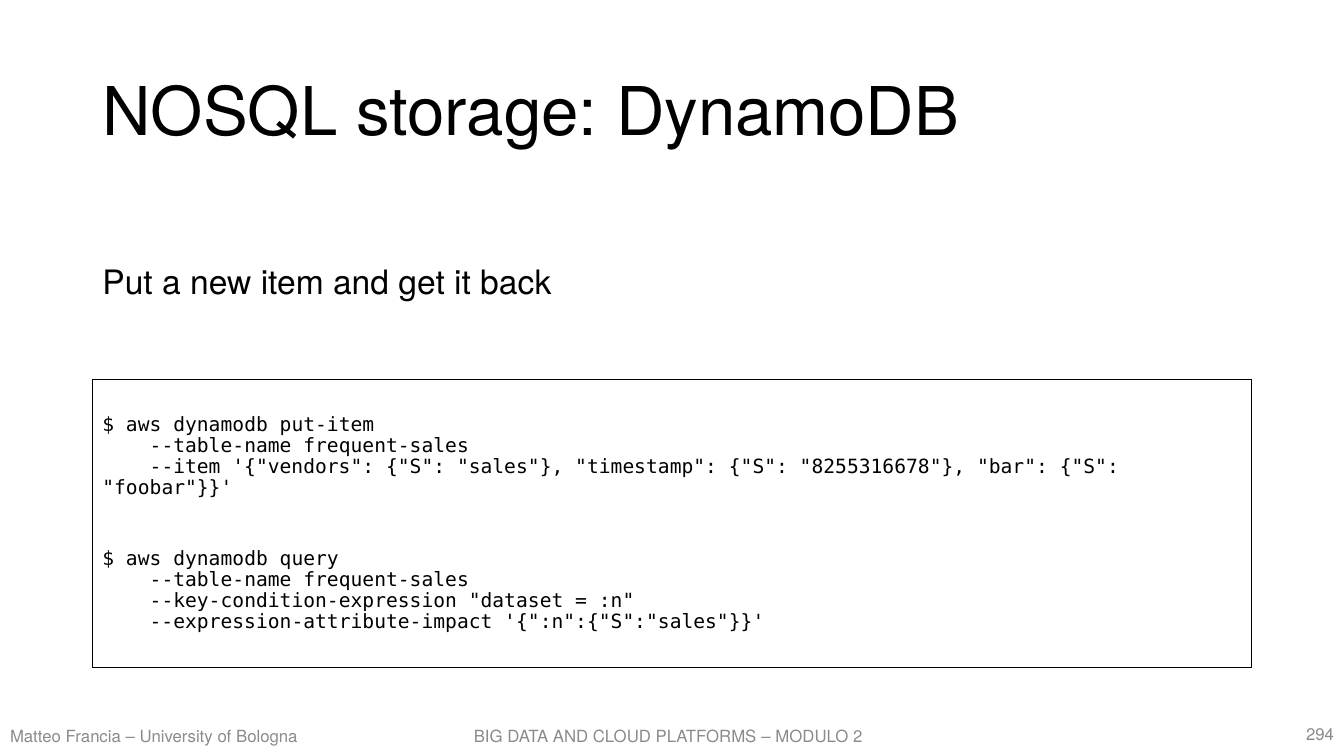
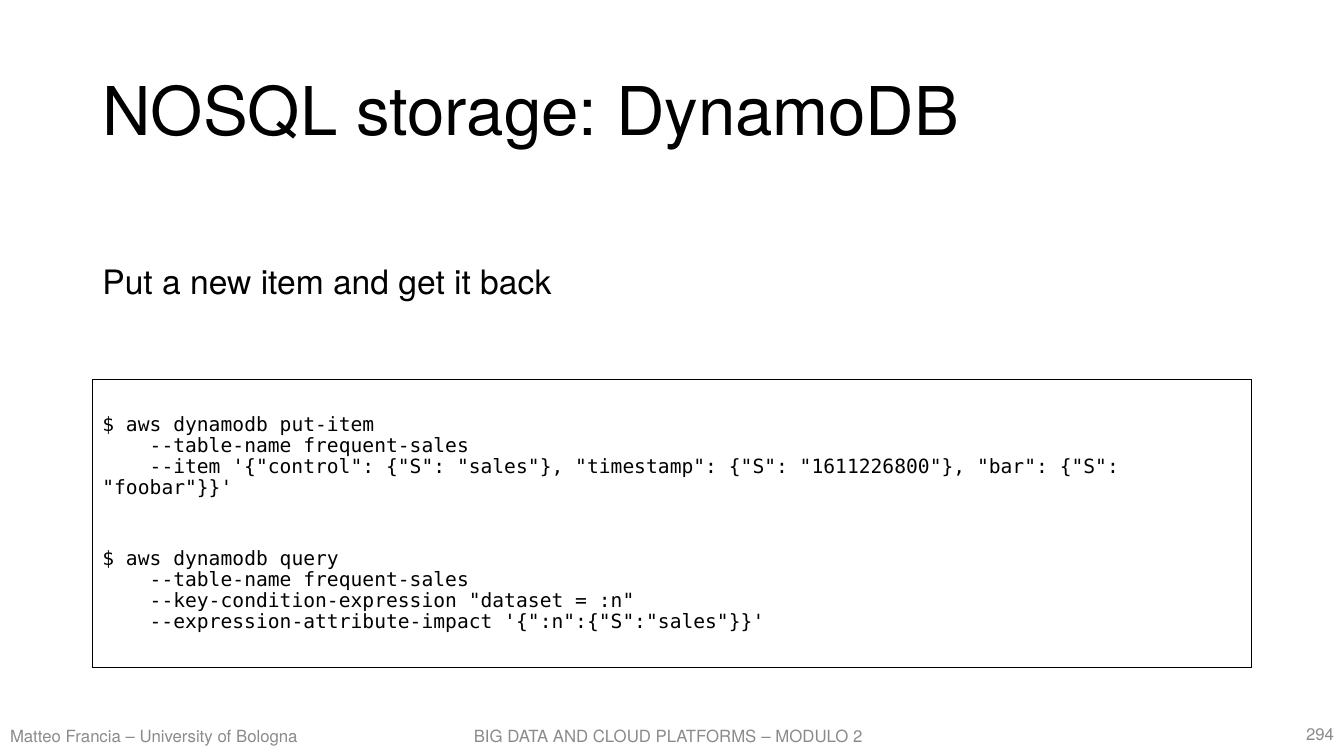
vendors: vendors -> control
8255316678: 8255316678 -> 1611226800
